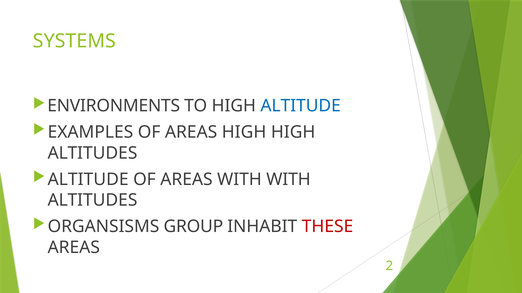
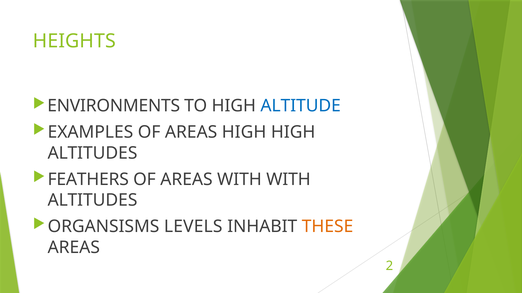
SYSTEMS: SYSTEMS -> HEIGHTS
ALTITUDE at (88, 180): ALTITUDE -> FEATHERS
GROUP: GROUP -> LEVELS
THESE colour: red -> orange
